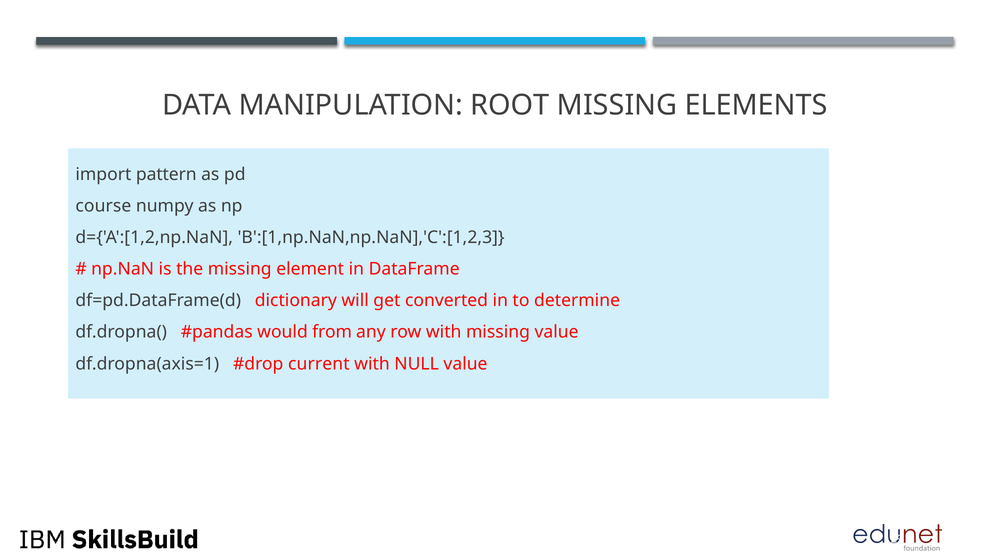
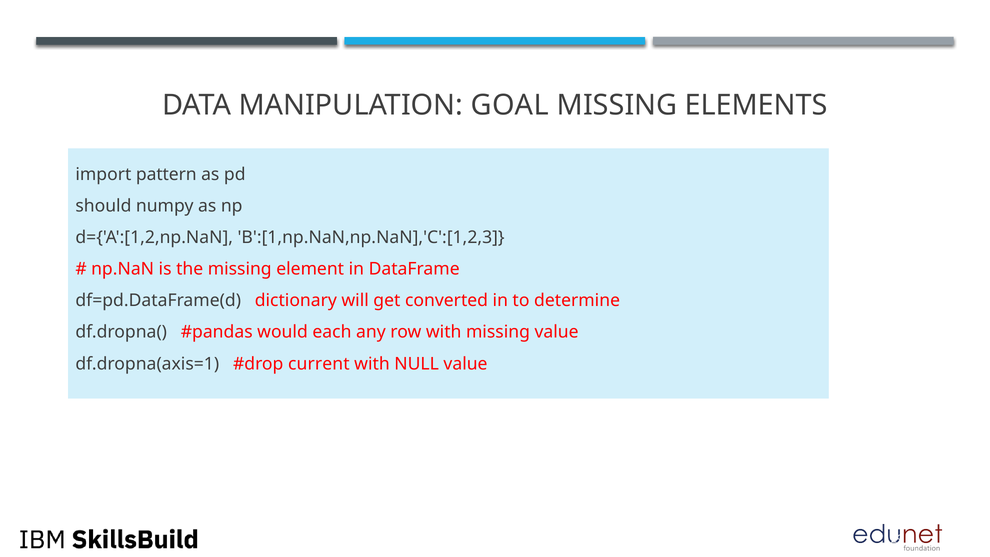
ROOT: ROOT -> GOAL
course: course -> should
from: from -> each
